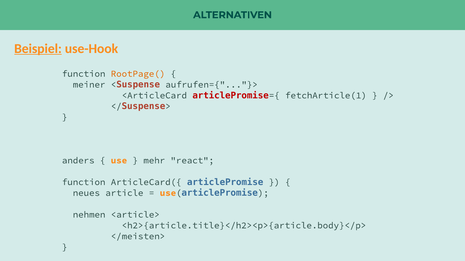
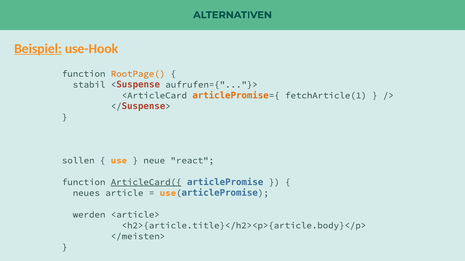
meiner: meiner -> stabil
articlePromise at (231, 96) colour: red -> orange
anders: anders -> sollen
mehr: mehr -> neue
ArticleCard({ underline: none -> present
nehmen: nehmen -> werden
